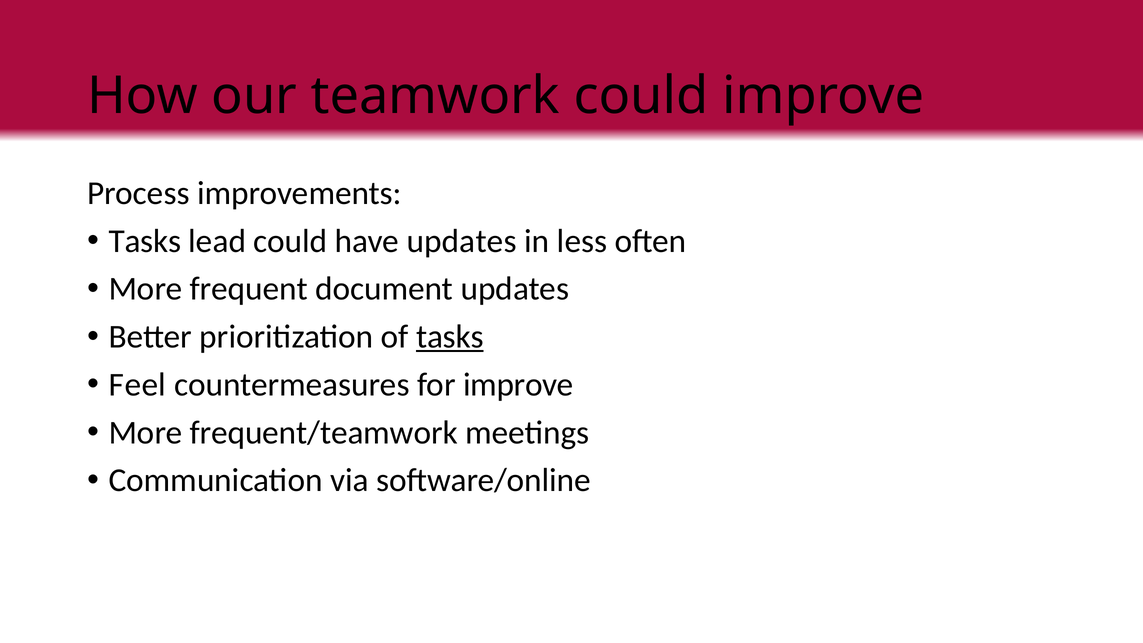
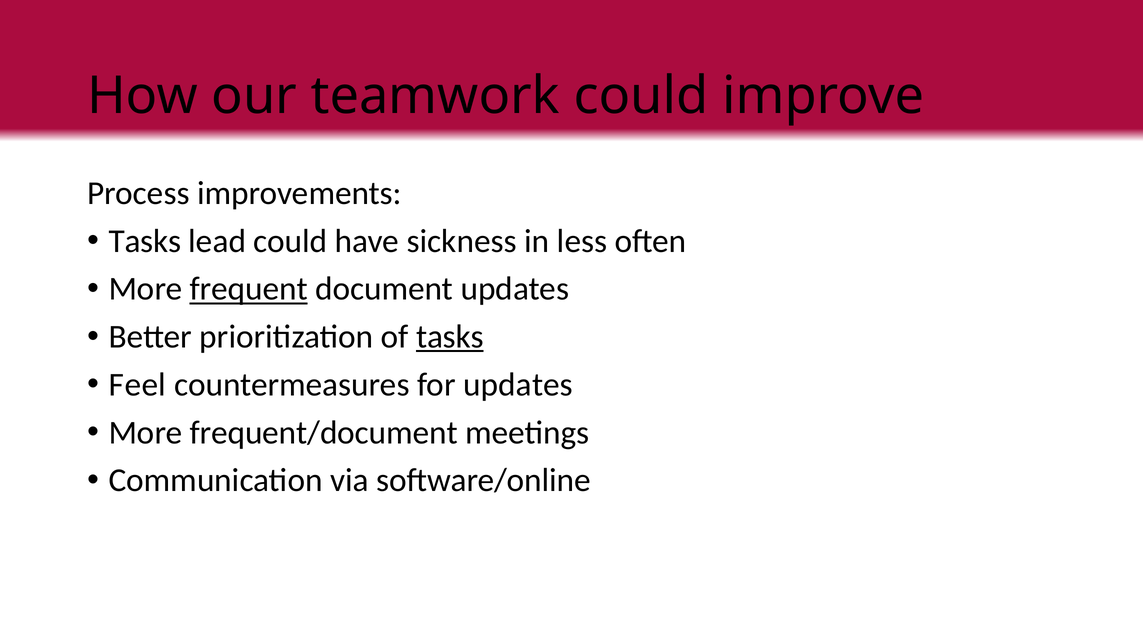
have updates: updates -> sickness
frequent underline: none -> present
for improve: improve -> updates
frequent/teamwork: frequent/teamwork -> frequent/document
